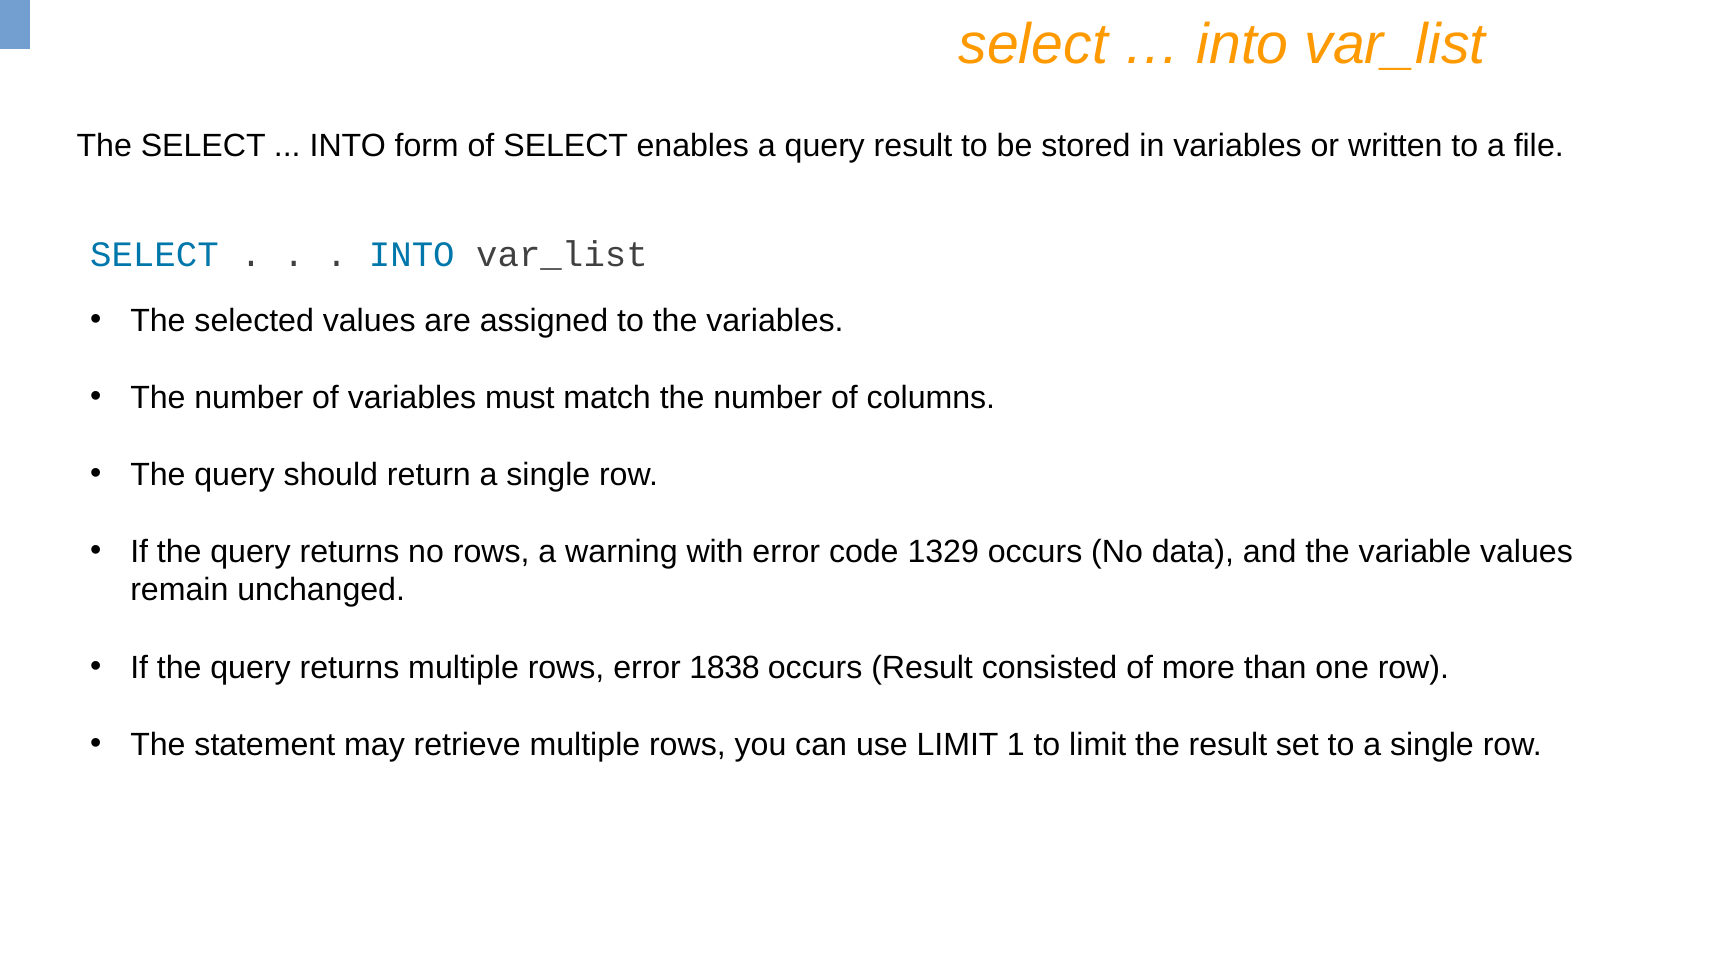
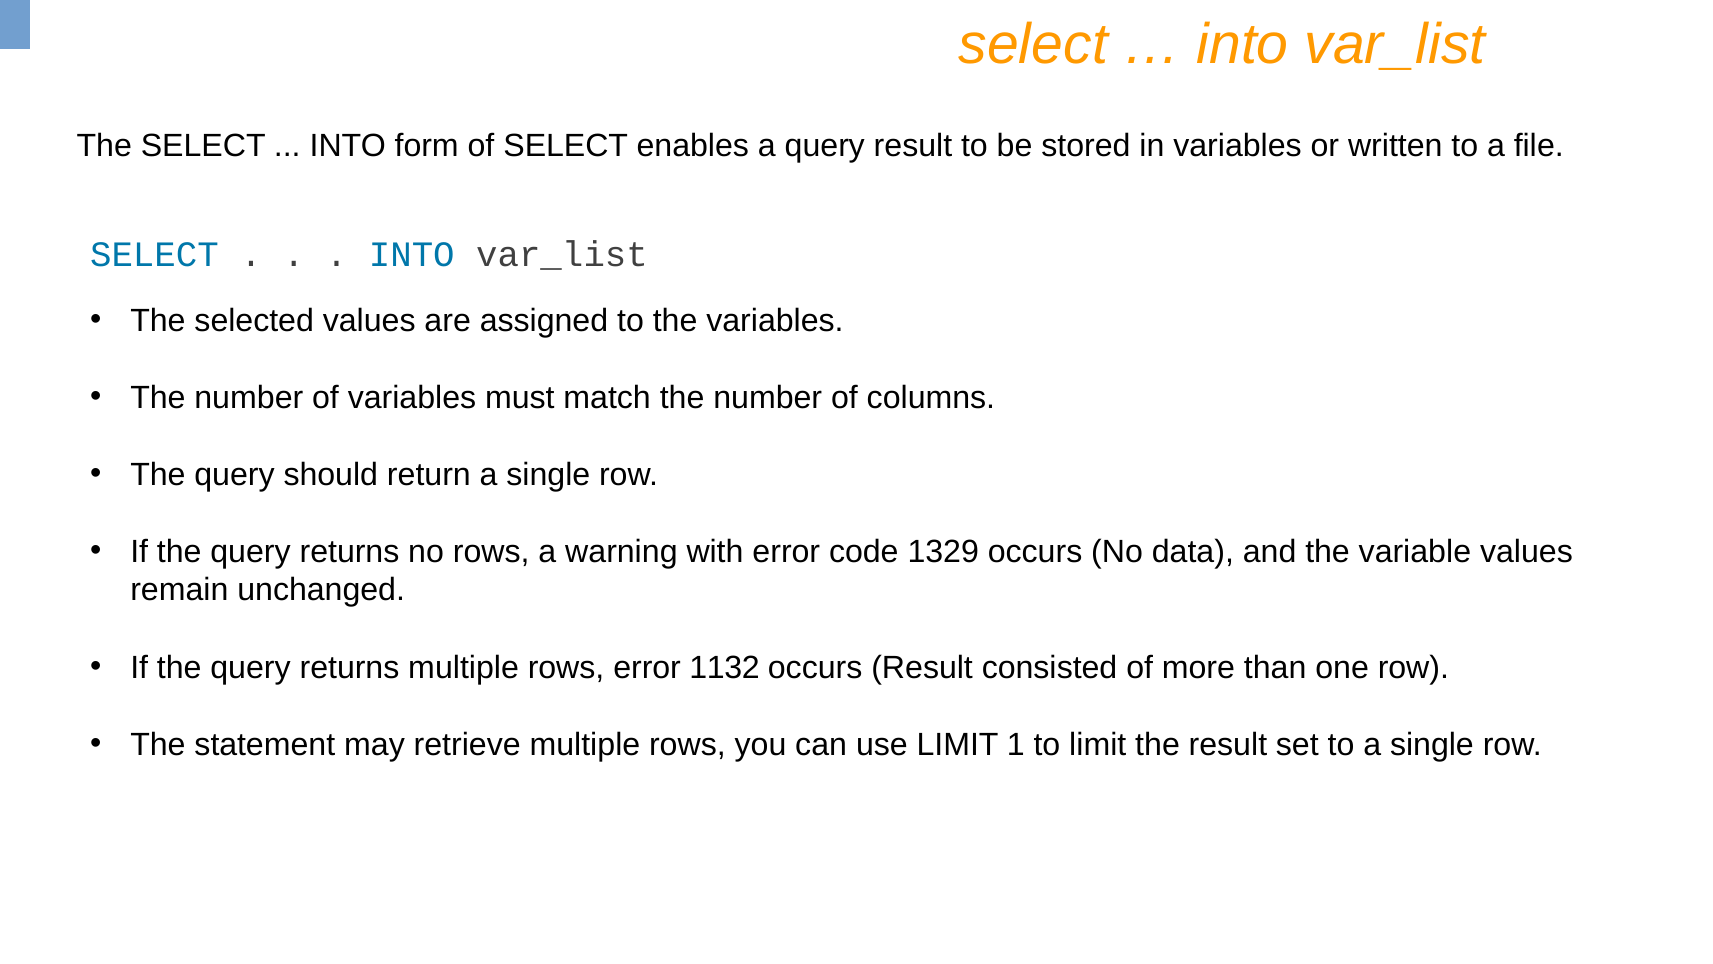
1838: 1838 -> 1132
